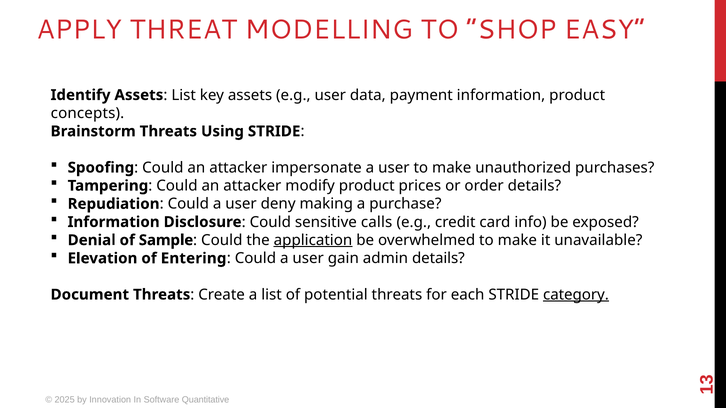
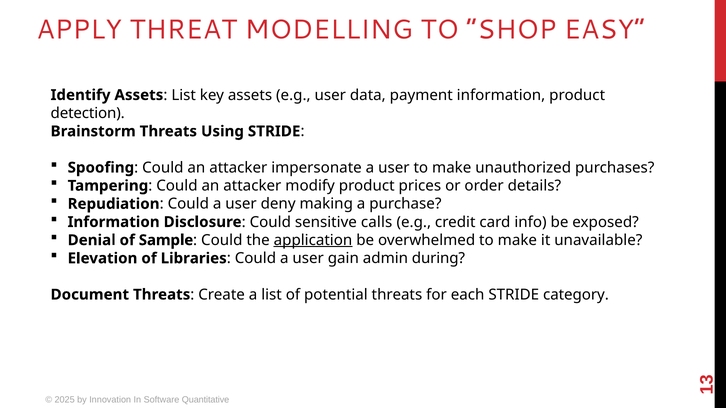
concepts: concepts -> detection
Entering: Entering -> Libraries
admin details: details -> during
category underline: present -> none
